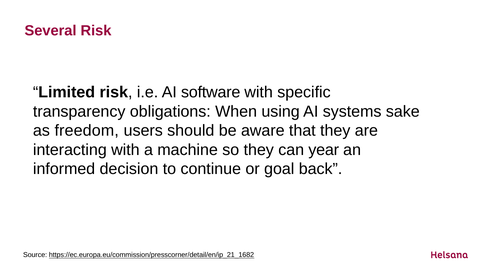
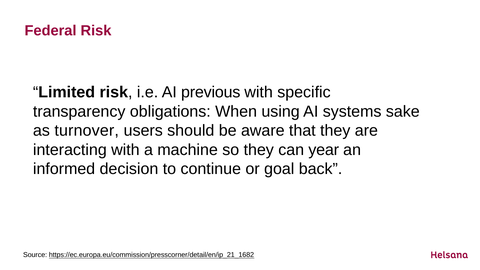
Several: Several -> Federal
software: software -> previous
freedom: freedom -> turnover
